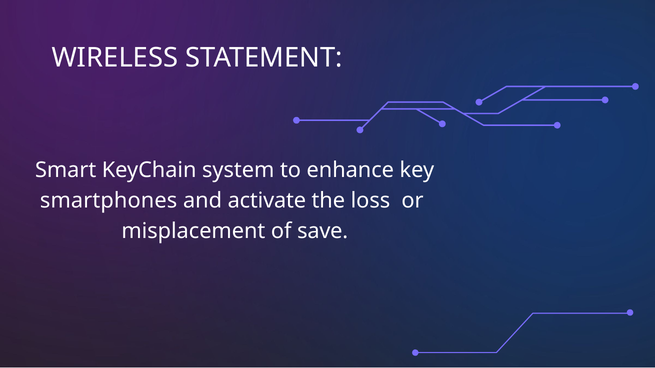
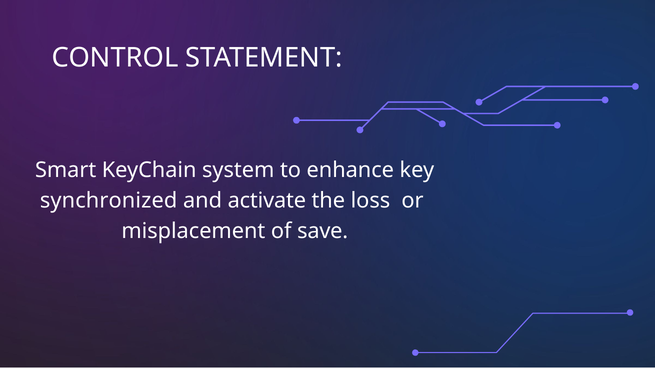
WIRELESS: WIRELESS -> CONTROL
smartphones: smartphones -> synchronized
